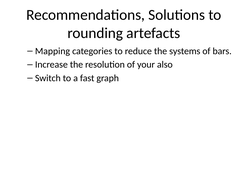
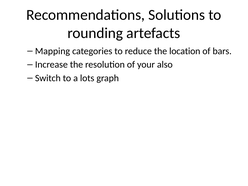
systems: systems -> location
fast: fast -> lots
